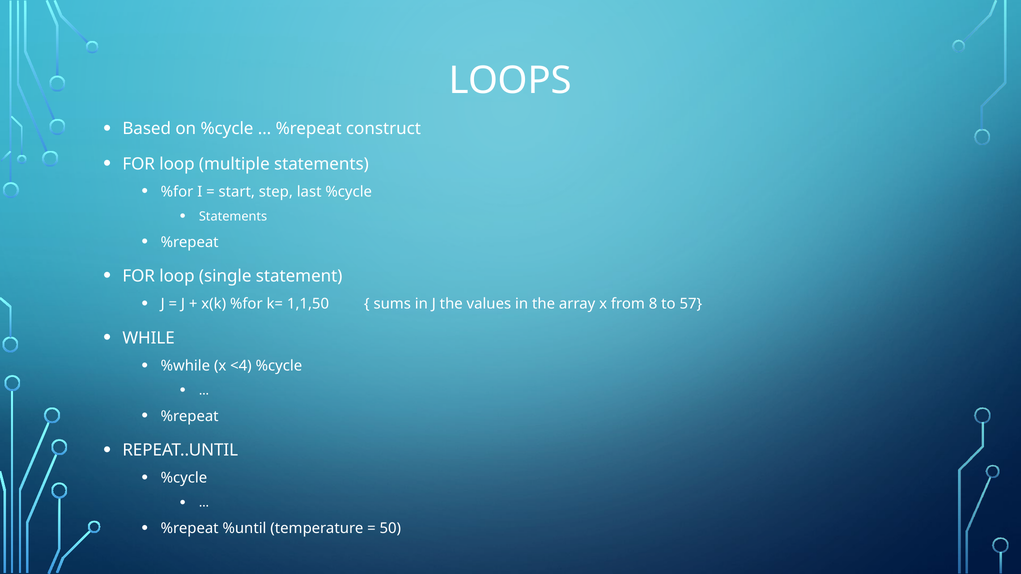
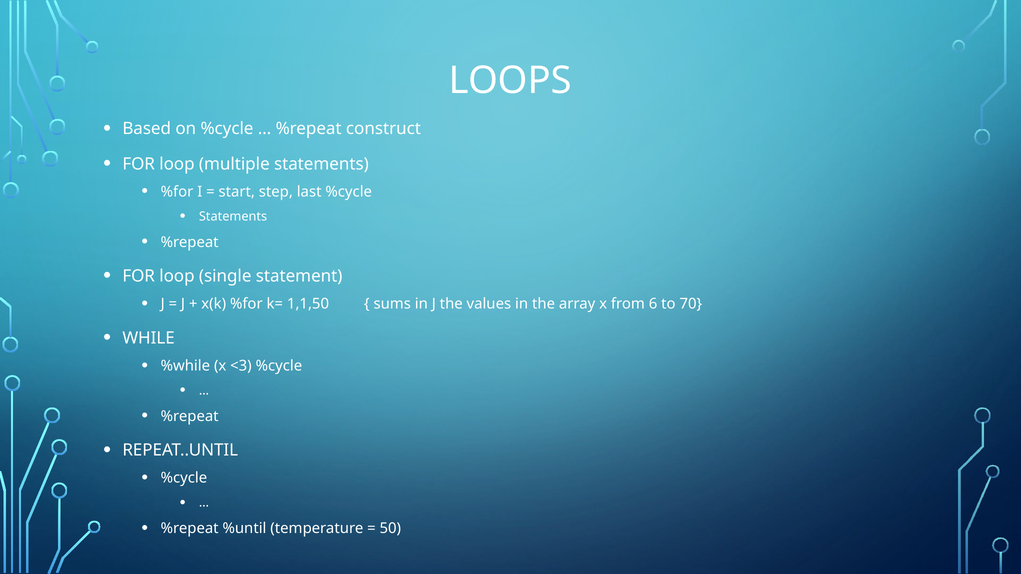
8: 8 -> 6
57: 57 -> 70
<4: <4 -> <3
